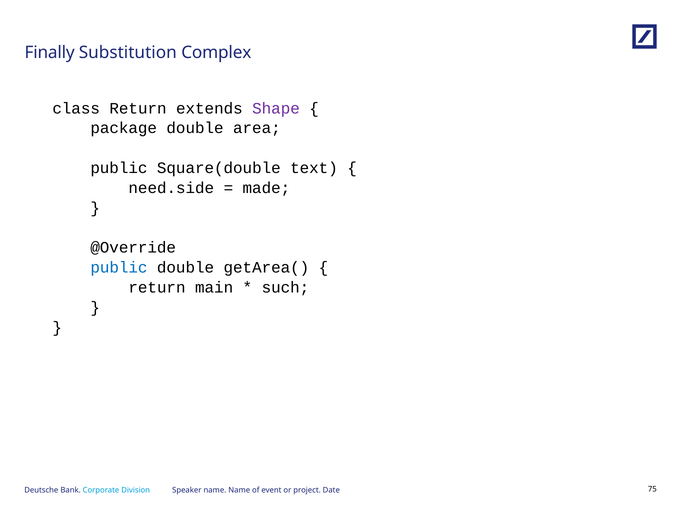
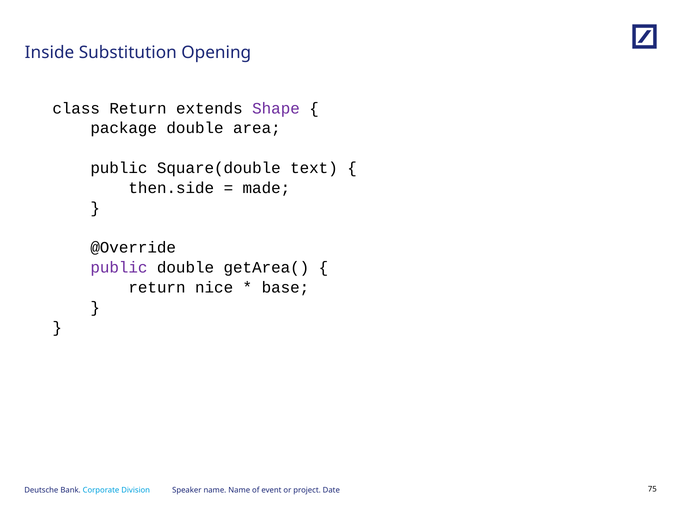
Finally: Finally -> Inside
Complex: Complex -> Opening
need.side: need.side -> then.side
public at (119, 267) colour: blue -> purple
main: main -> nice
such: such -> base
